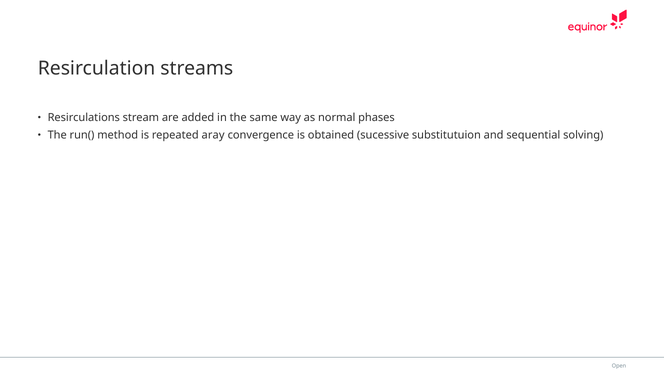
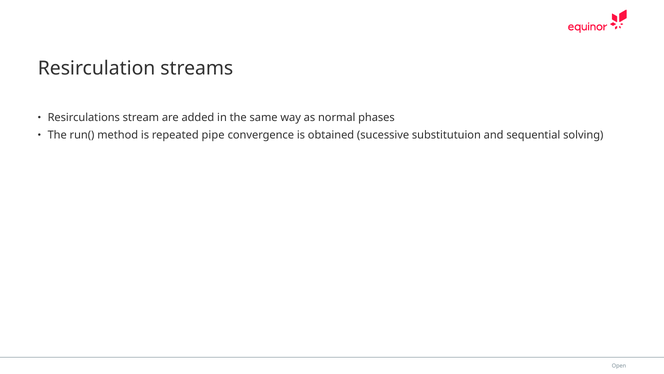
aray: aray -> pipe
